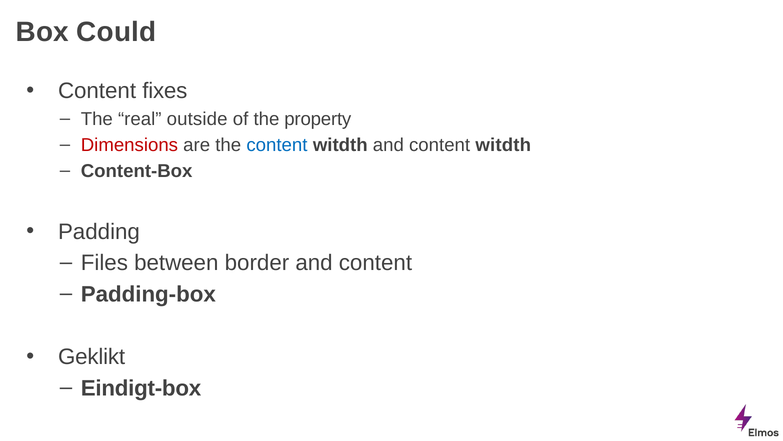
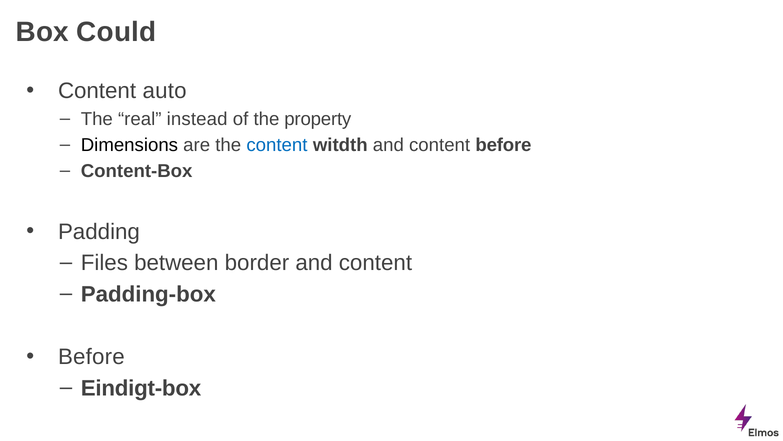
fixes: fixes -> auto
outside: outside -> instead
Dimensions colour: red -> black
and content witdth: witdth -> before
Geklikt at (92, 357): Geklikt -> Before
